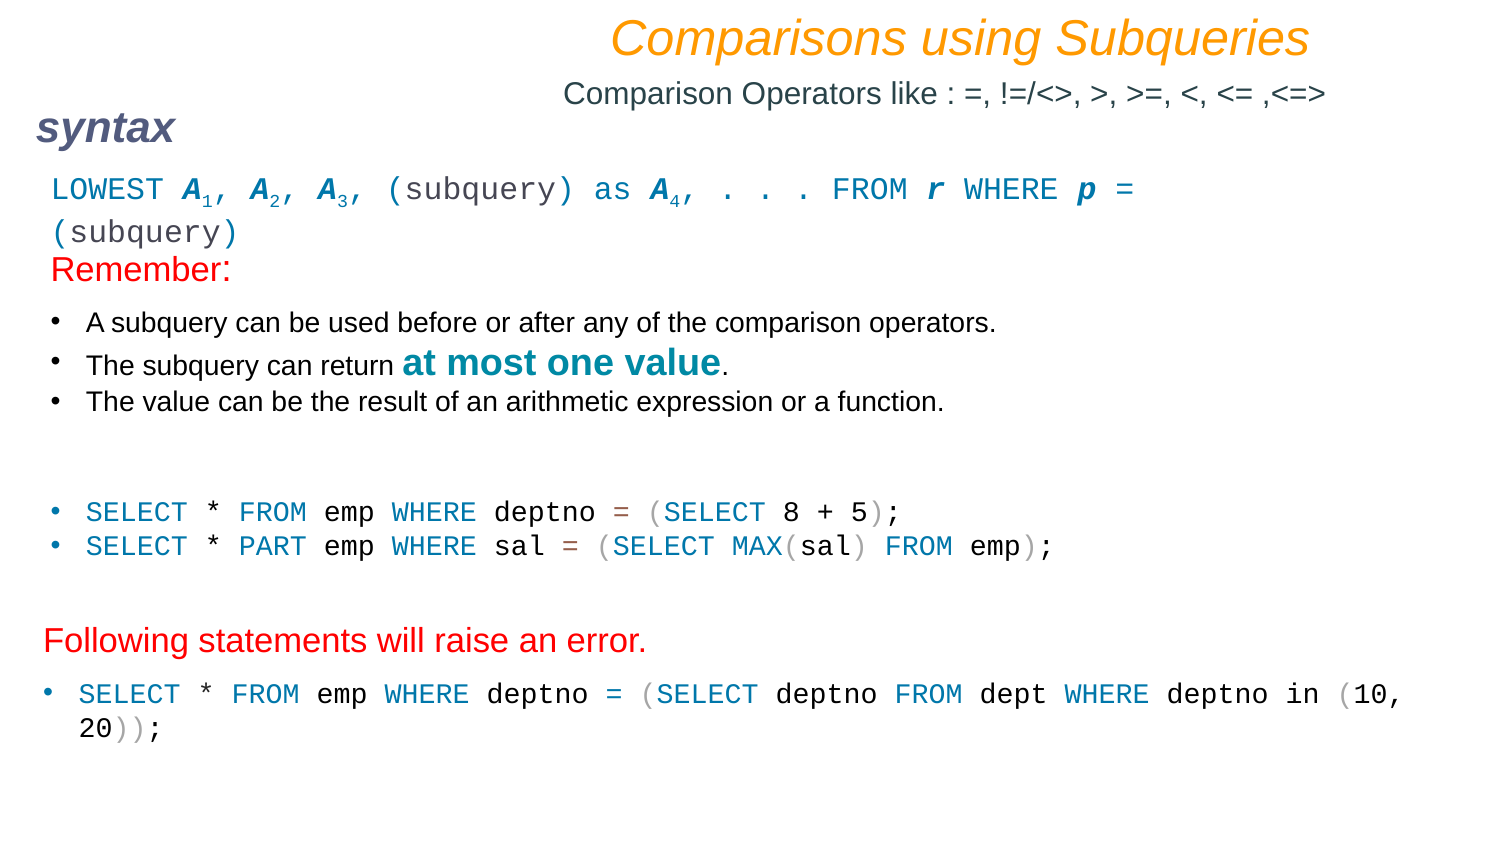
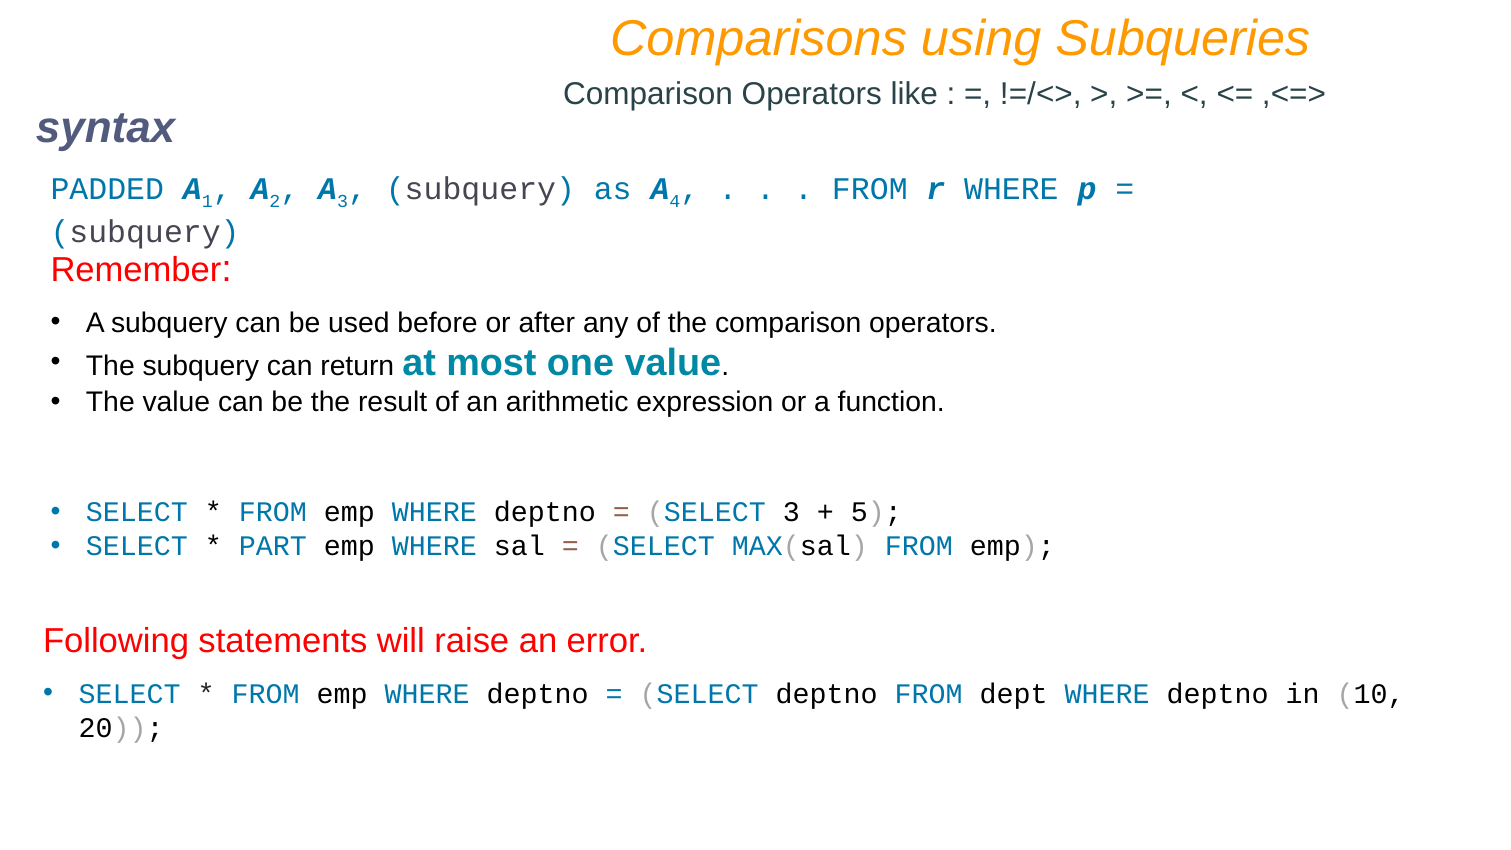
LOWEST: LOWEST -> PADDED
SELECT 8: 8 -> 3
